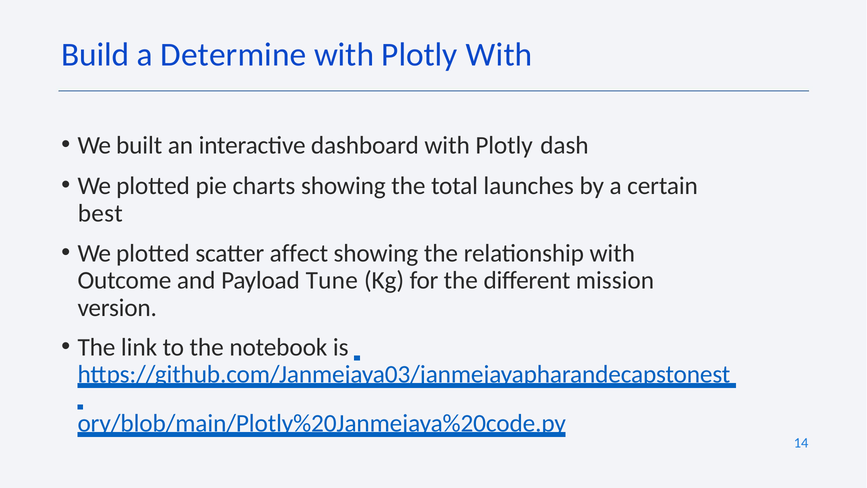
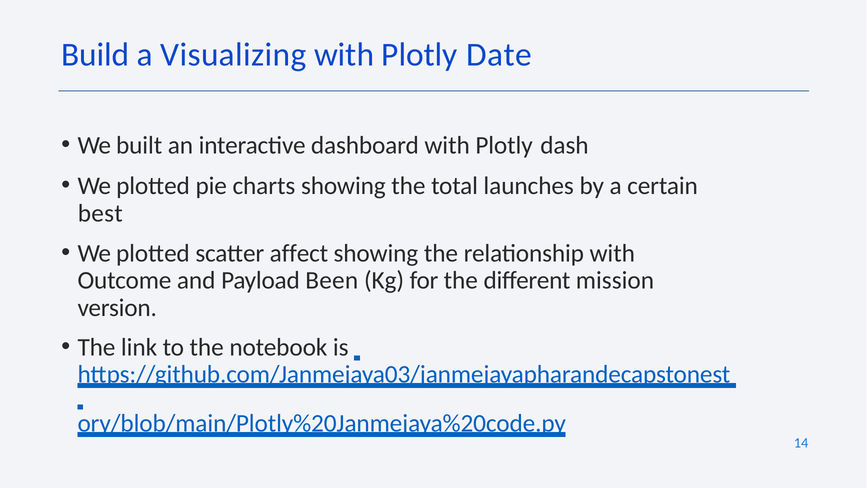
Determine: Determine -> Visualizing
Plotly With: With -> Date
Tune: Tune -> Been
